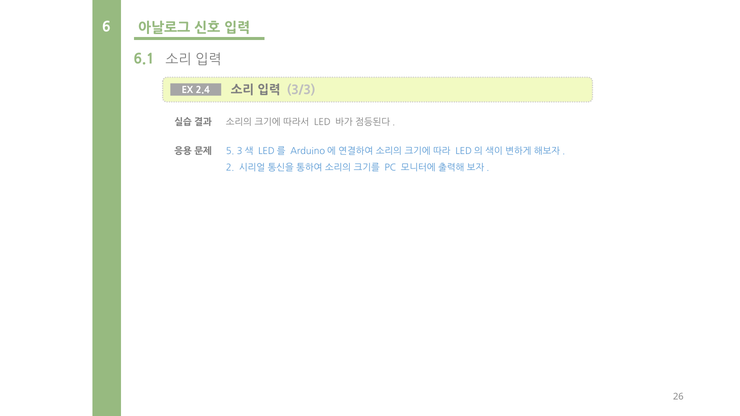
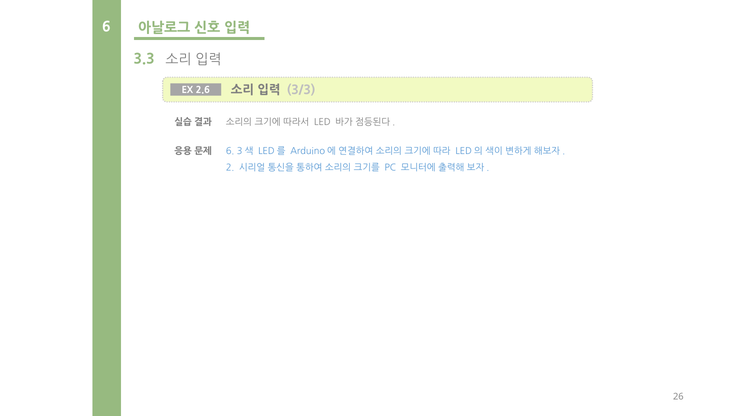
6.1: 6.1 -> 3.3
2.4: 2.4 -> 2.6
5 at (230, 151): 5 -> 6
